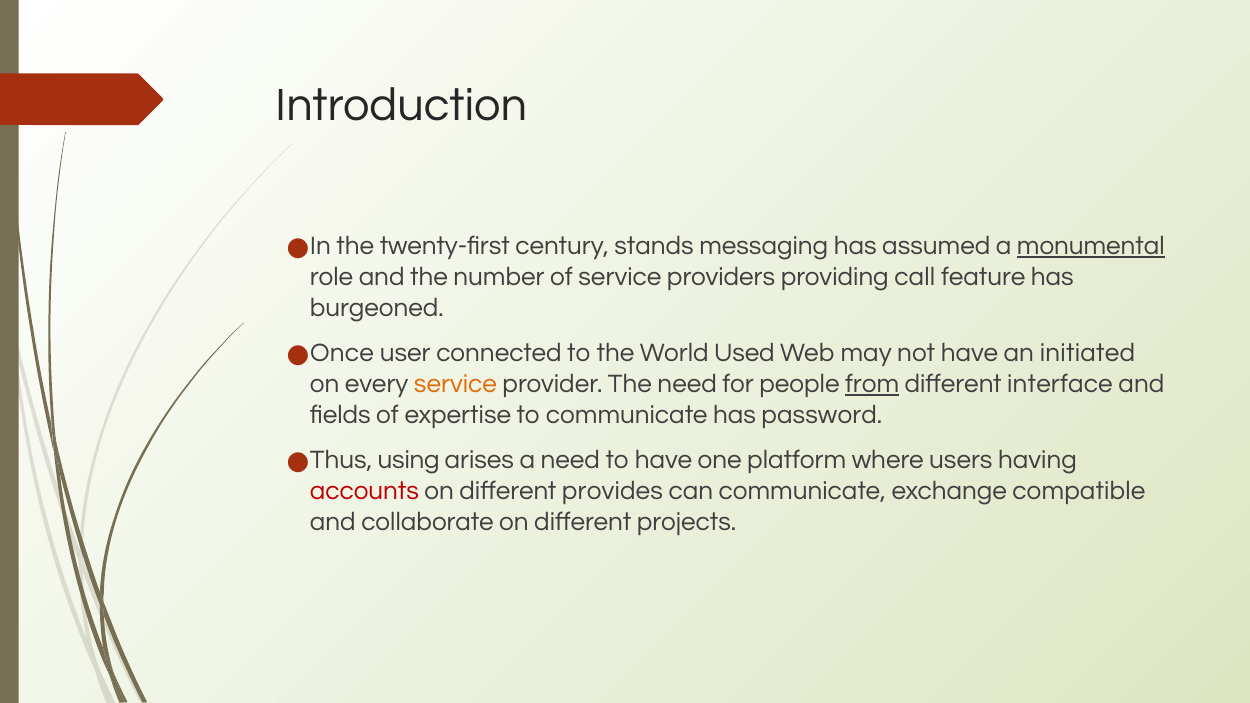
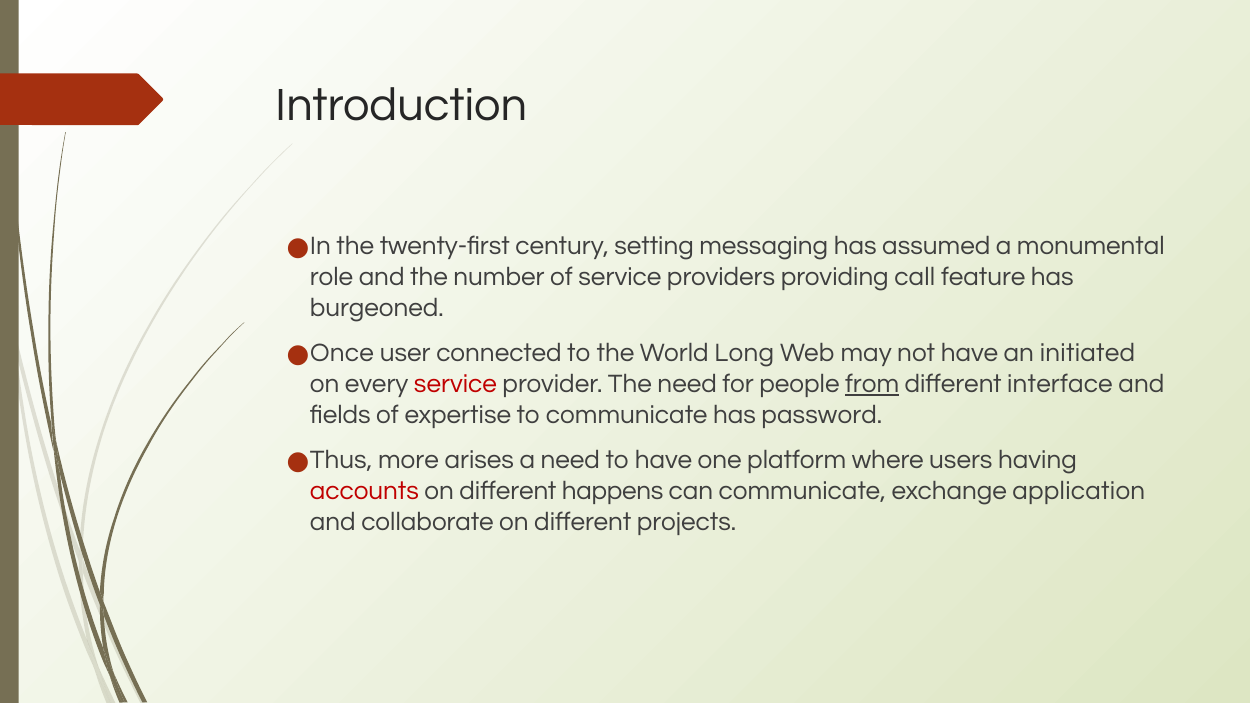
stands: stands -> setting
monumental underline: present -> none
Used: Used -> Long
service at (455, 384) colour: orange -> red
using: using -> more
provides: provides -> happens
compatible: compatible -> application
